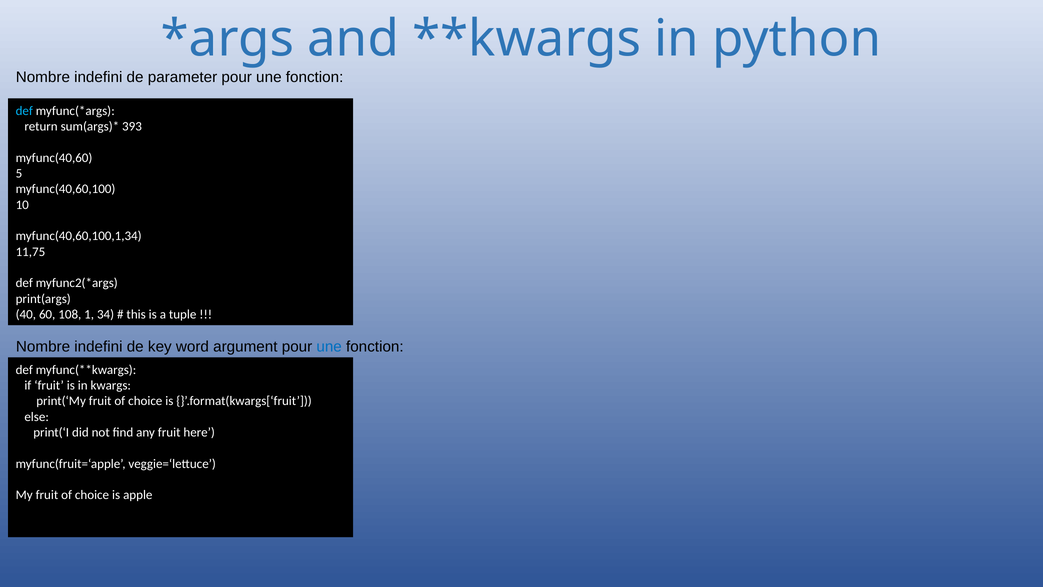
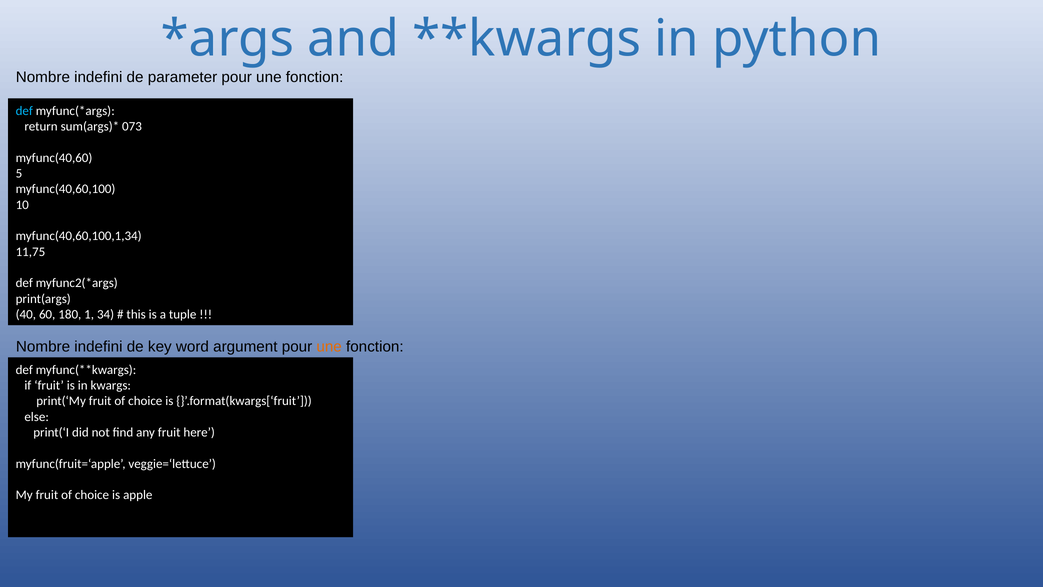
393: 393 -> 073
108: 108 -> 180
une at (329, 346) colour: blue -> orange
